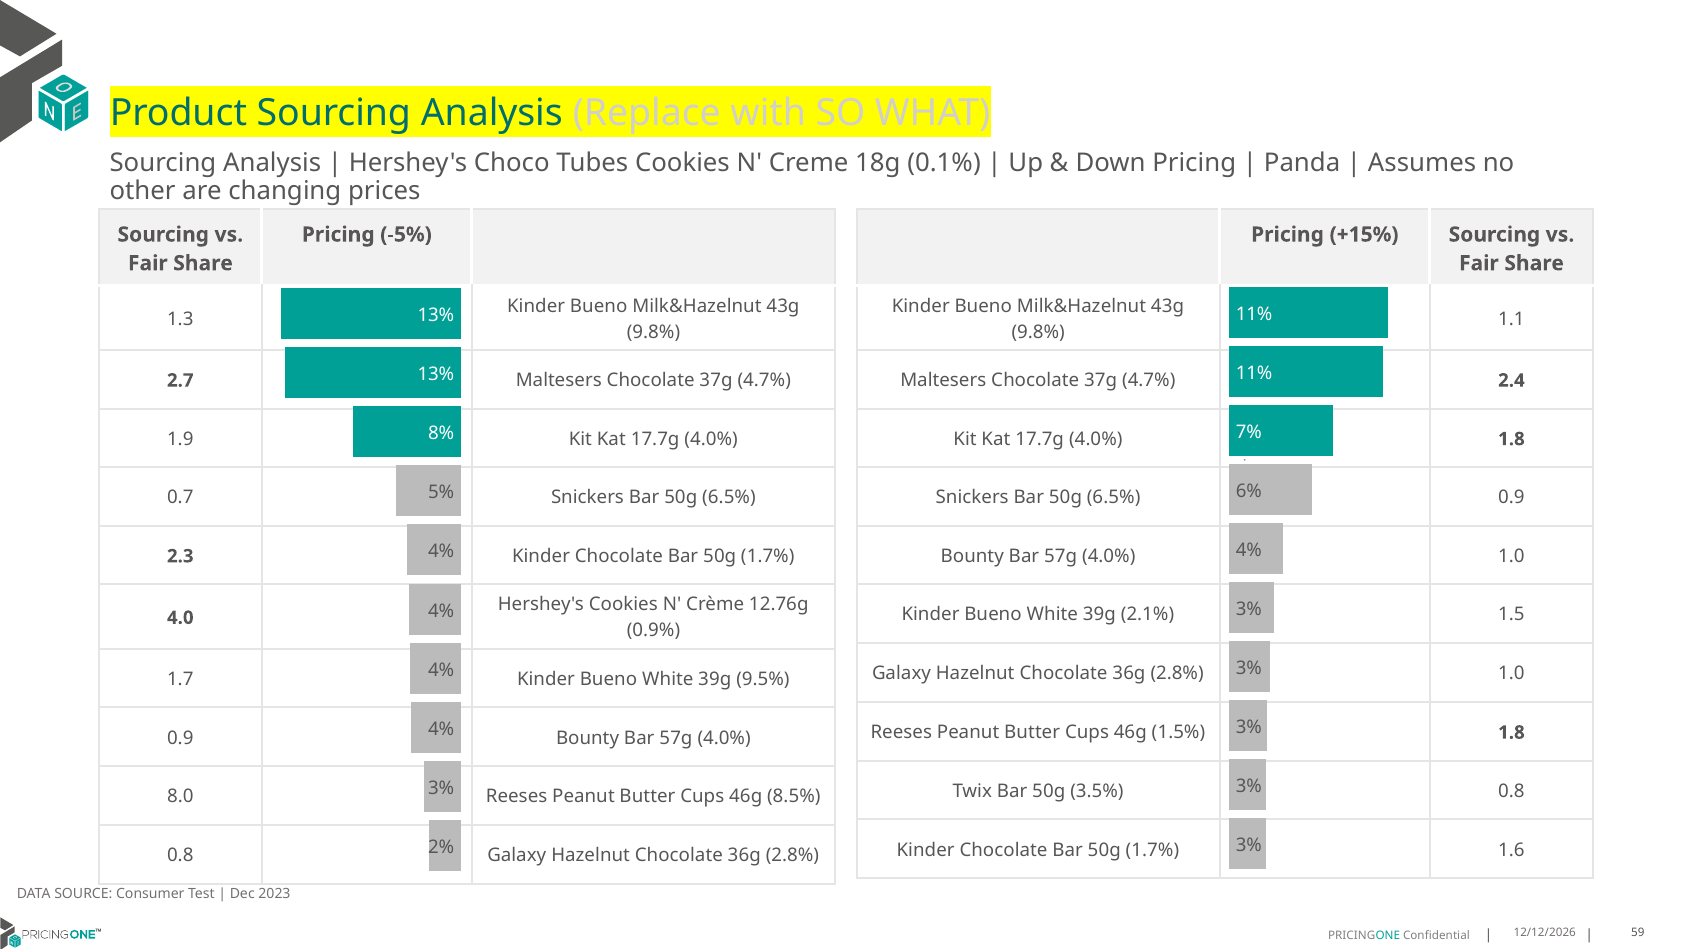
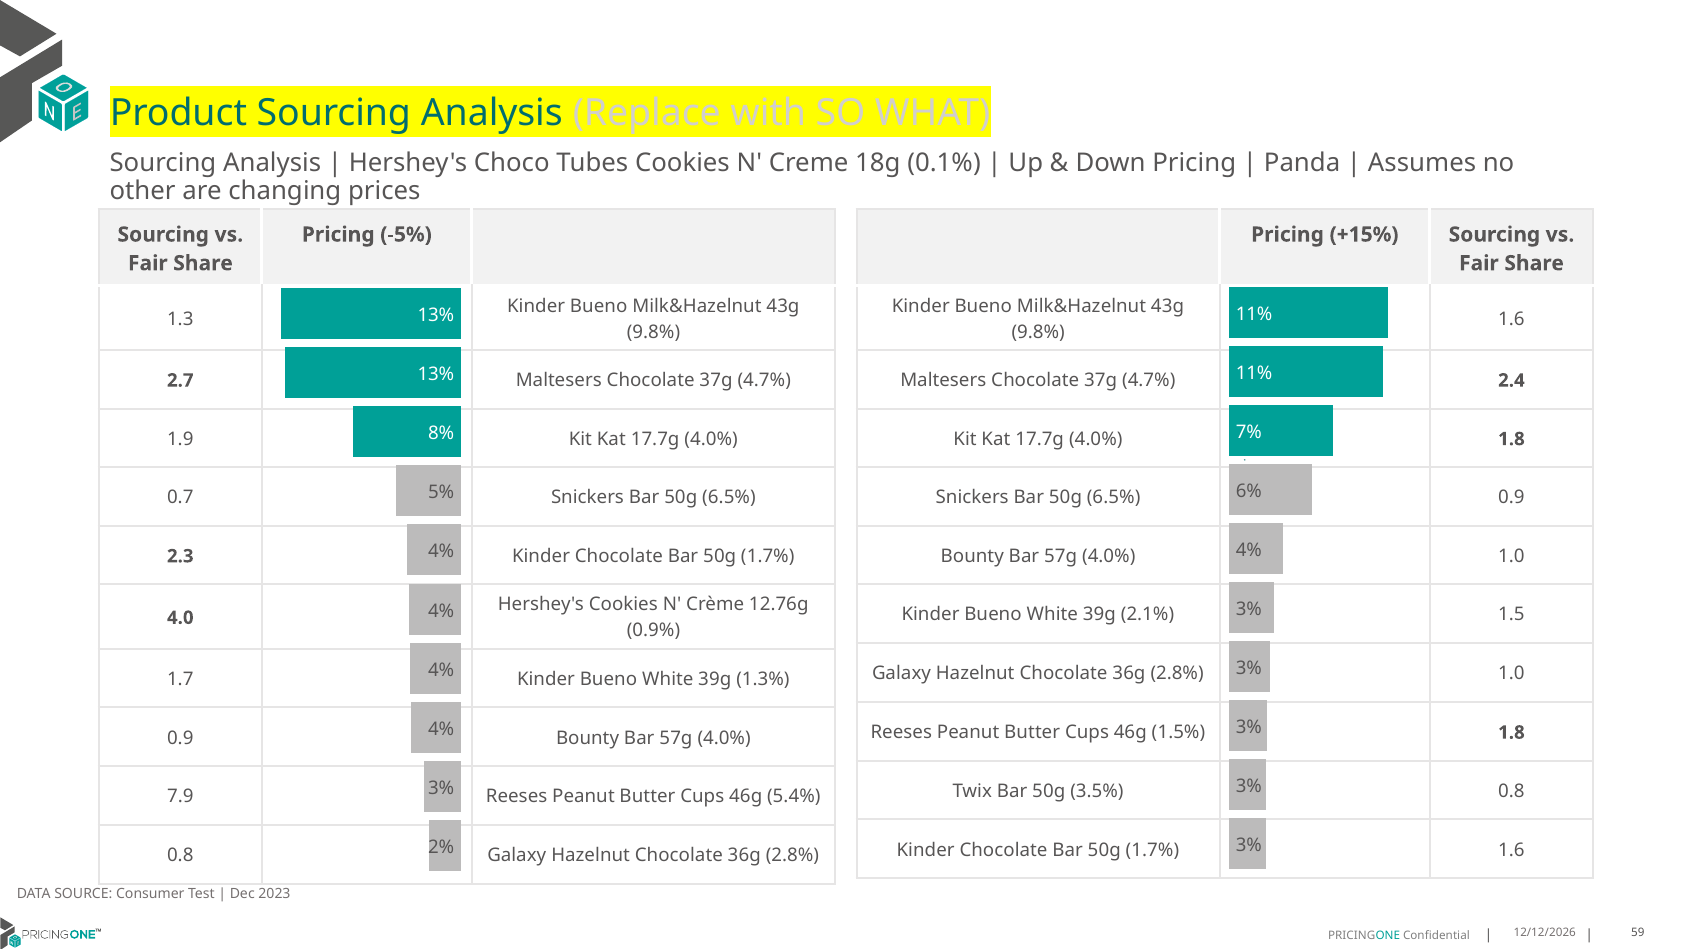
1.1 at (1511, 319): 1.1 -> 1.6
9.5%: 9.5% -> 1.3%
8.0: 8.0 -> 7.9
8.5%: 8.5% -> 5.4%
